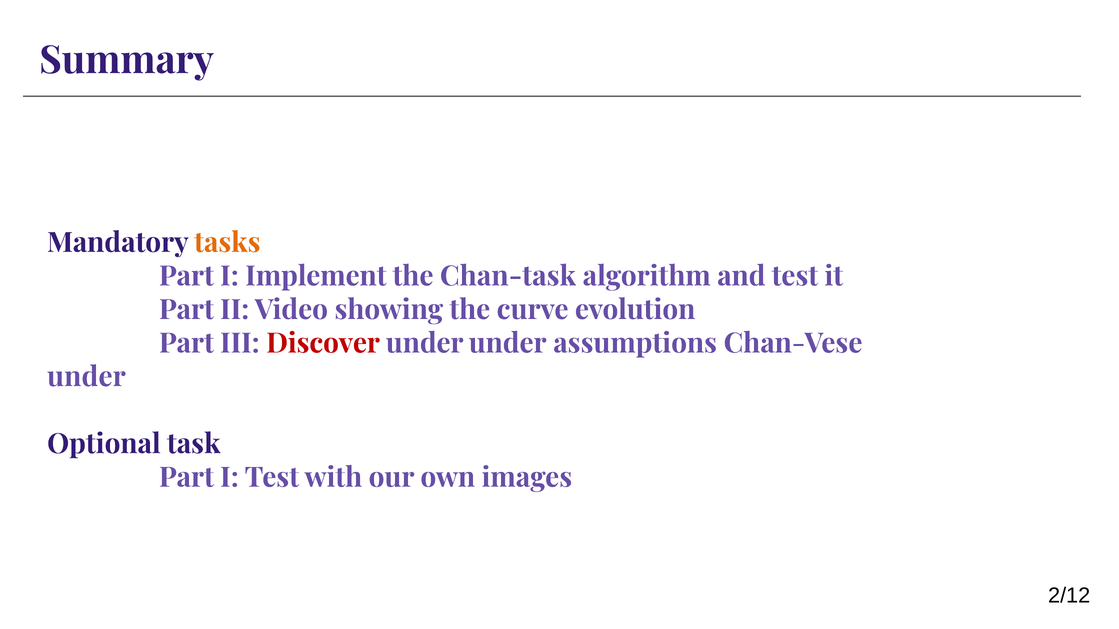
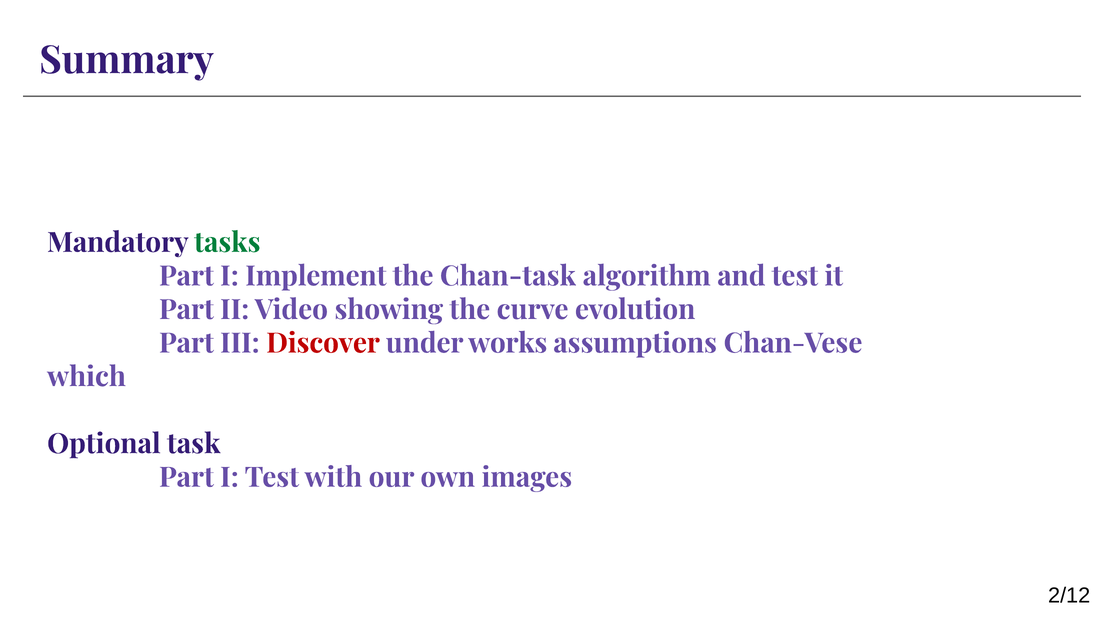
tasks colour: orange -> green
under under: under -> works
under at (86, 377): under -> which
